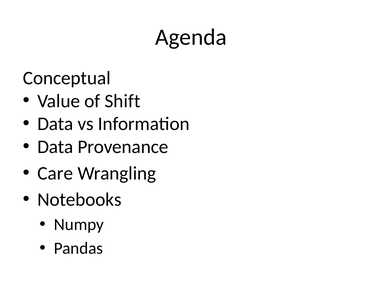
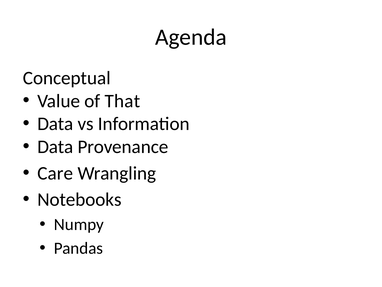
Shift: Shift -> That
